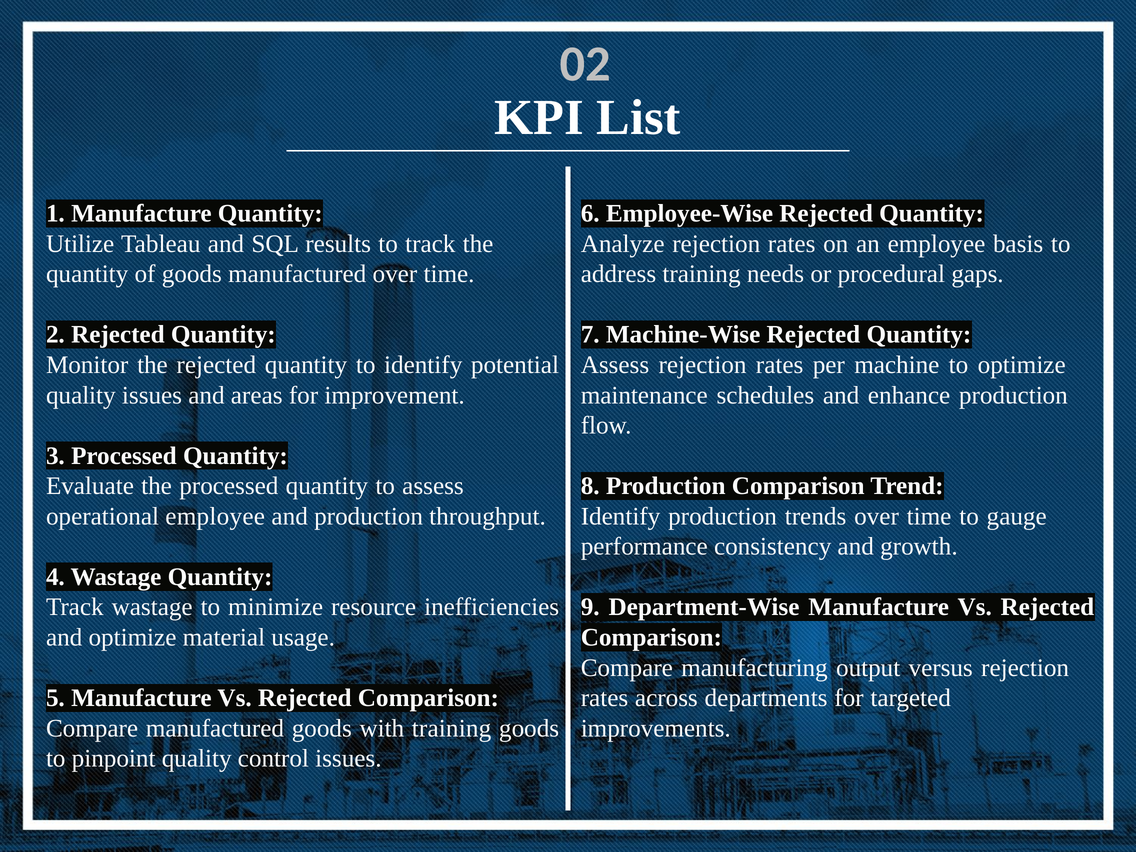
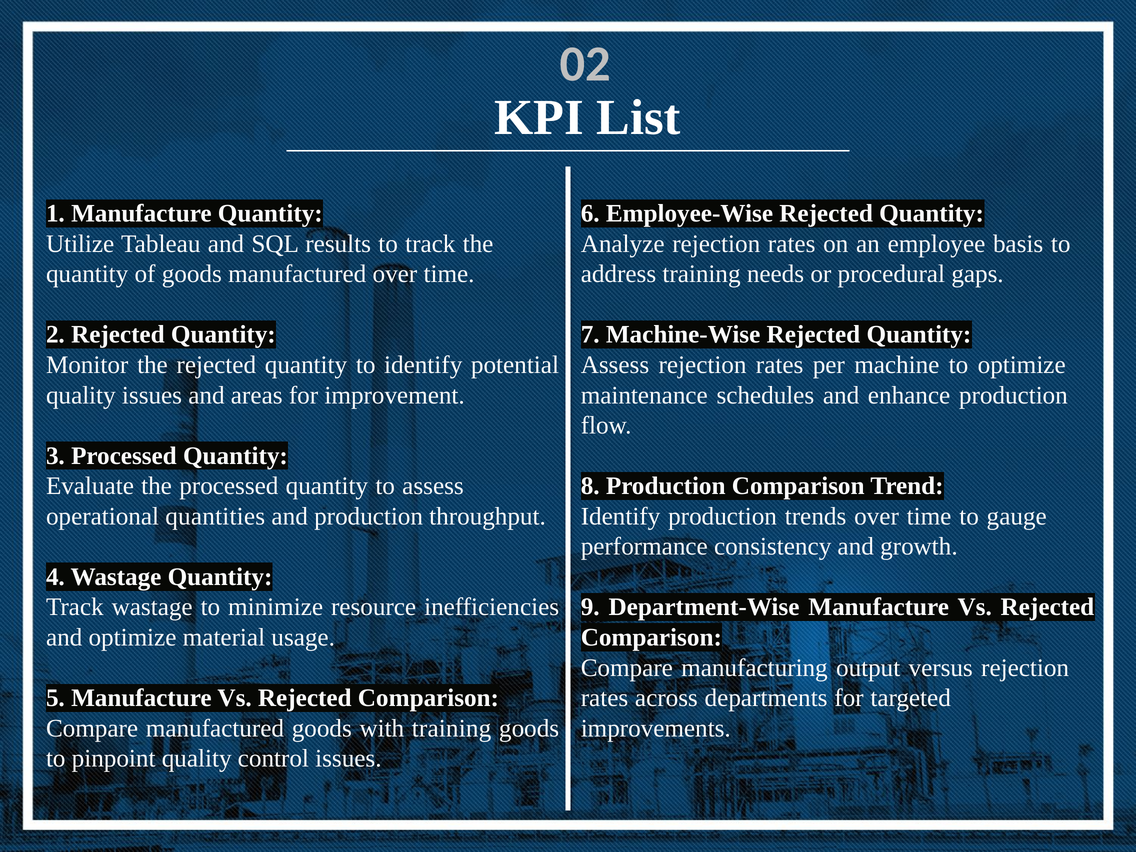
operational employee: employee -> quantities
